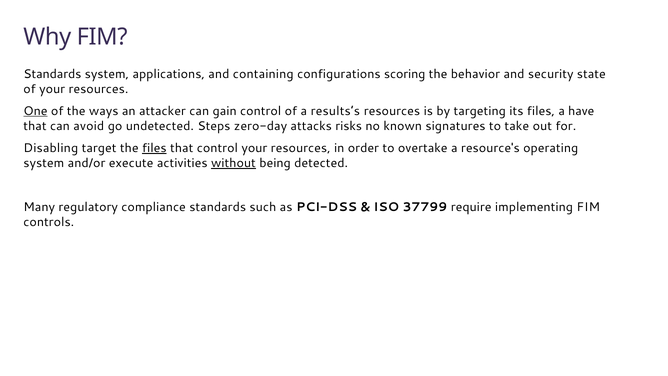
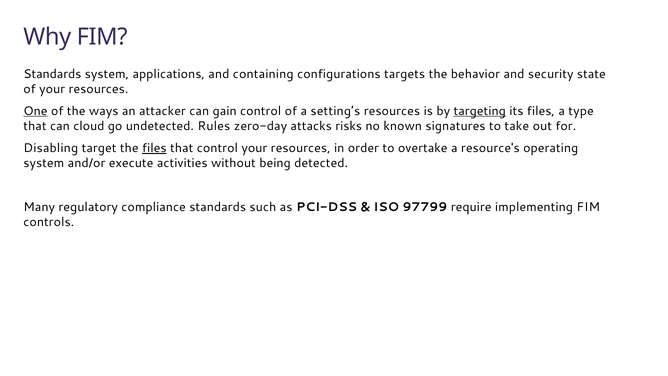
scoring: scoring -> targets
results’s: results’s -> setting’s
targeting underline: none -> present
have: have -> type
avoid: avoid -> cloud
Steps: Steps -> Rules
without underline: present -> none
37799: 37799 -> 97799
